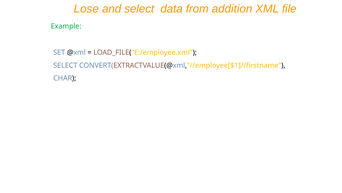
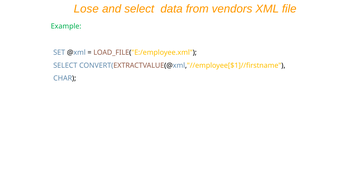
addition: addition -> vendors
